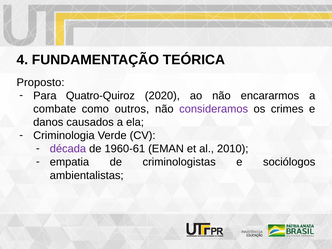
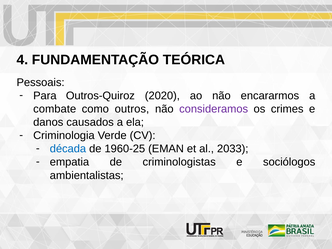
Proposto: Proposto -> Pessoais
Quatro-Quiroz: Quatro-Quiroz -> Outros-Quiroz
década colour: purple -> blue
1960-61: 1960-61 -> 1960-25
2010: 2010 -> 2033
